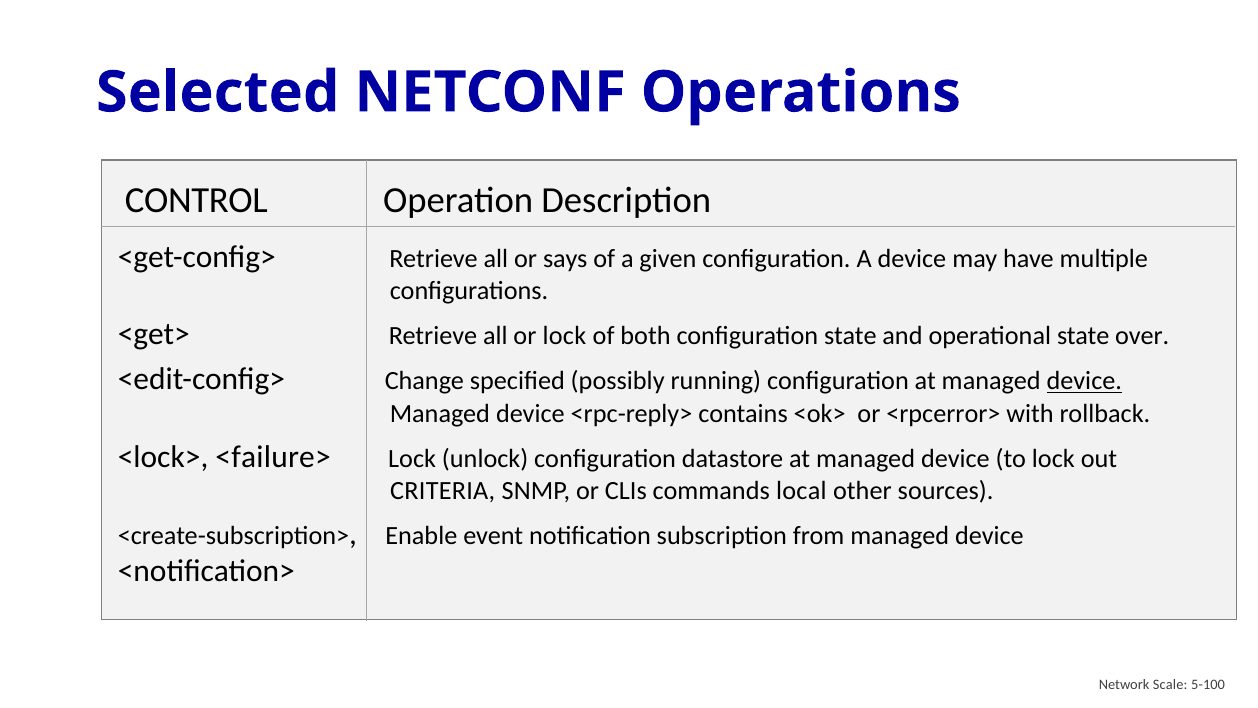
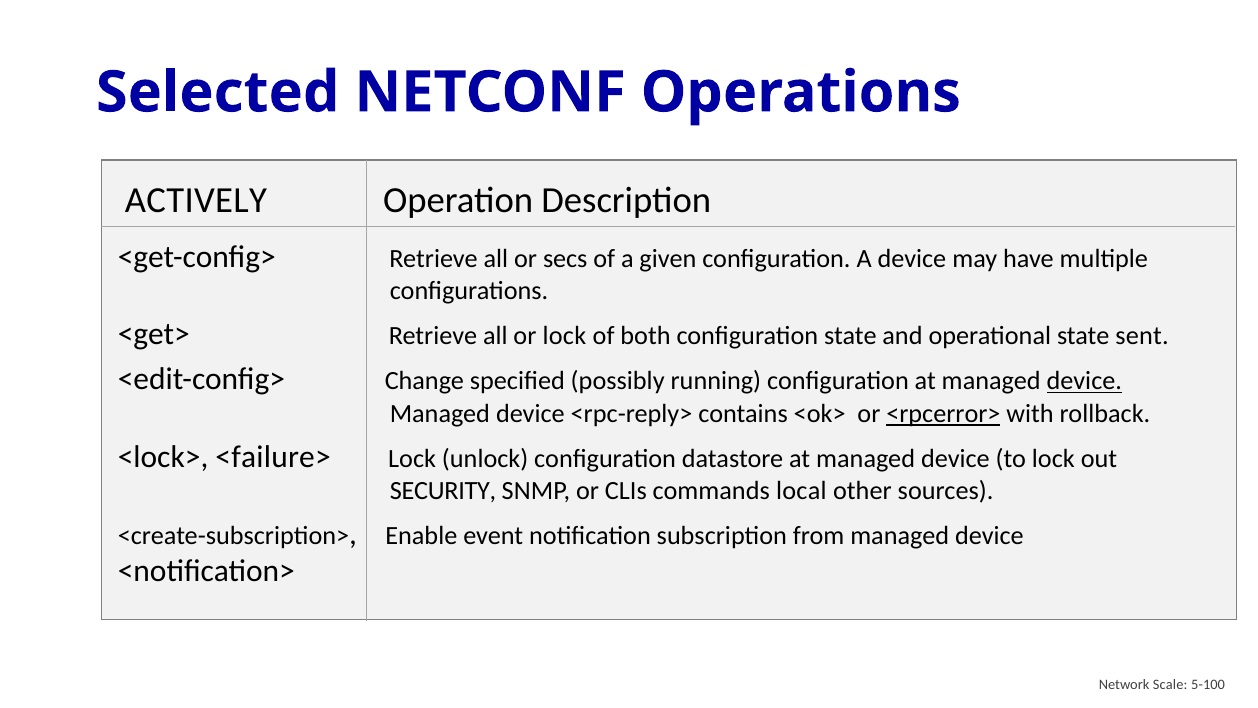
CONTROL: CONTROL -> ACTIVELY
says: says -> secs
over: over -> sent
<rpcerror> underline: none -> present
CRITERIA: CRITERIA -> SECURITY
